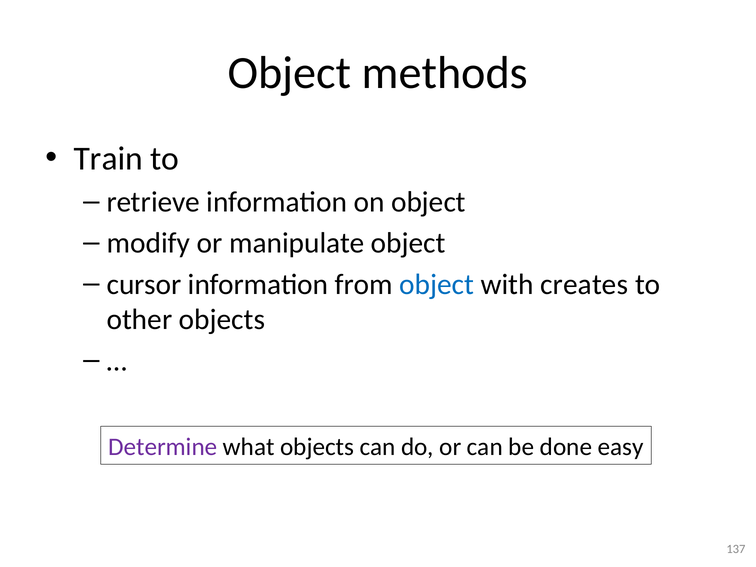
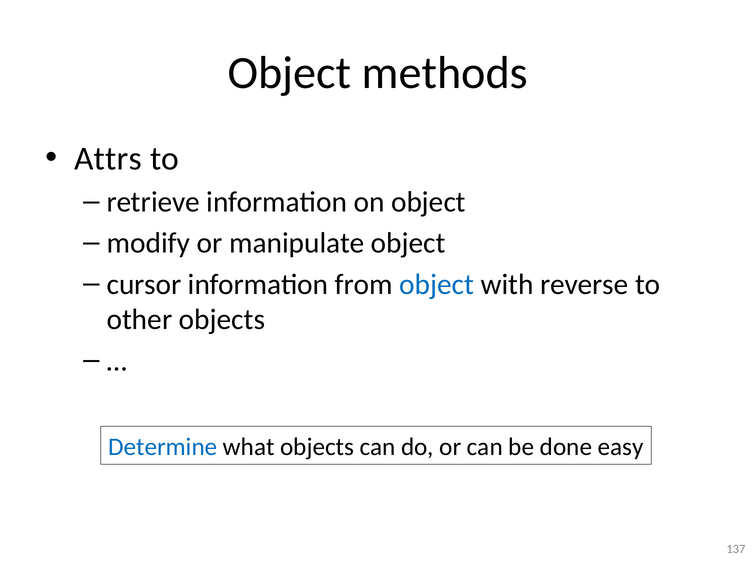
Train: Train -> Attrs
creates: creates -> reverse
Determine colour: purple -> blue
